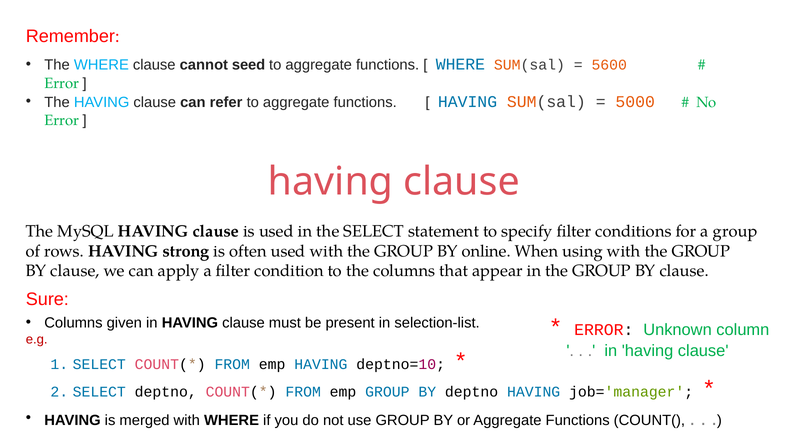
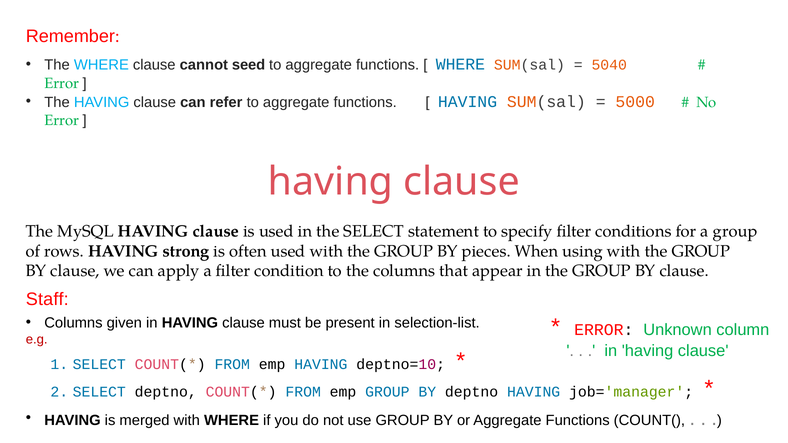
5600: 5600 -> 5040
online: online -> pieces
Sure: Sure -> Staff
